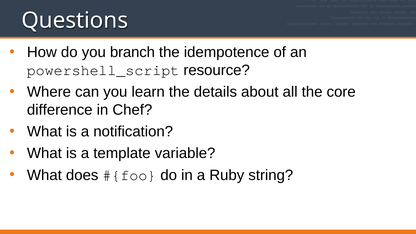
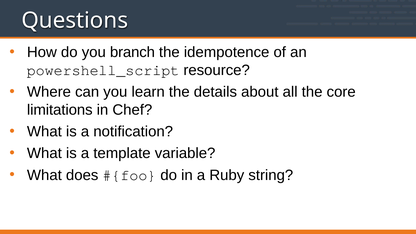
difference: difference -> limitations
